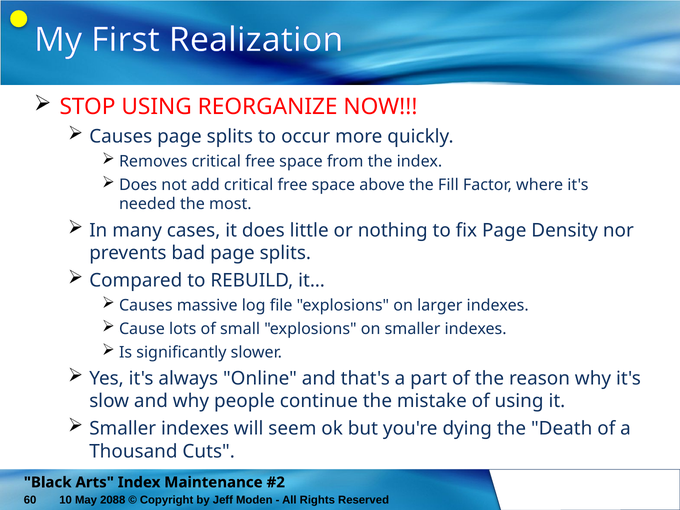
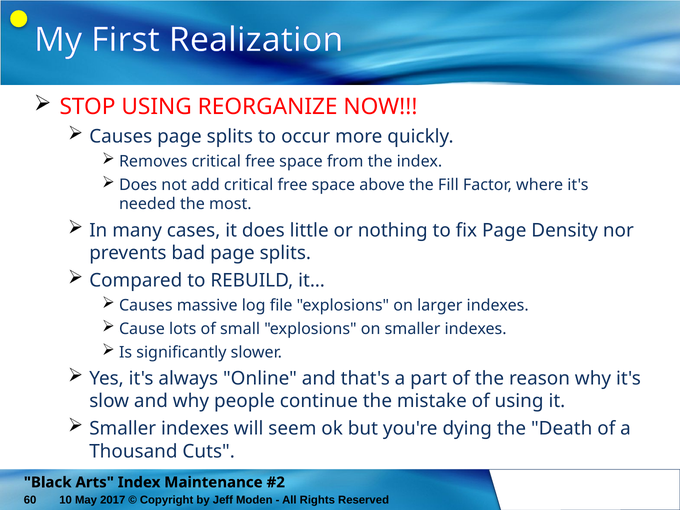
2088: 2088 -> 2017
